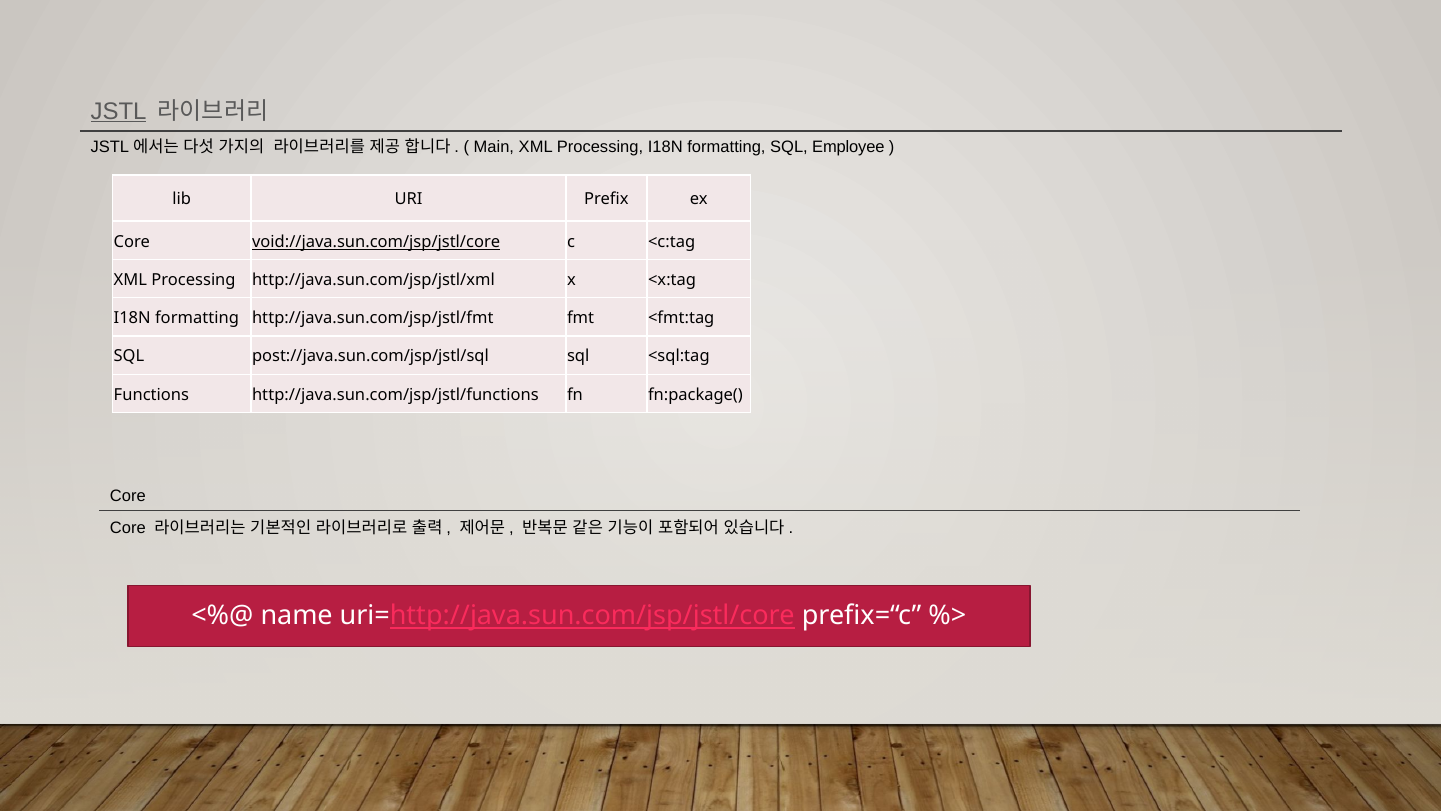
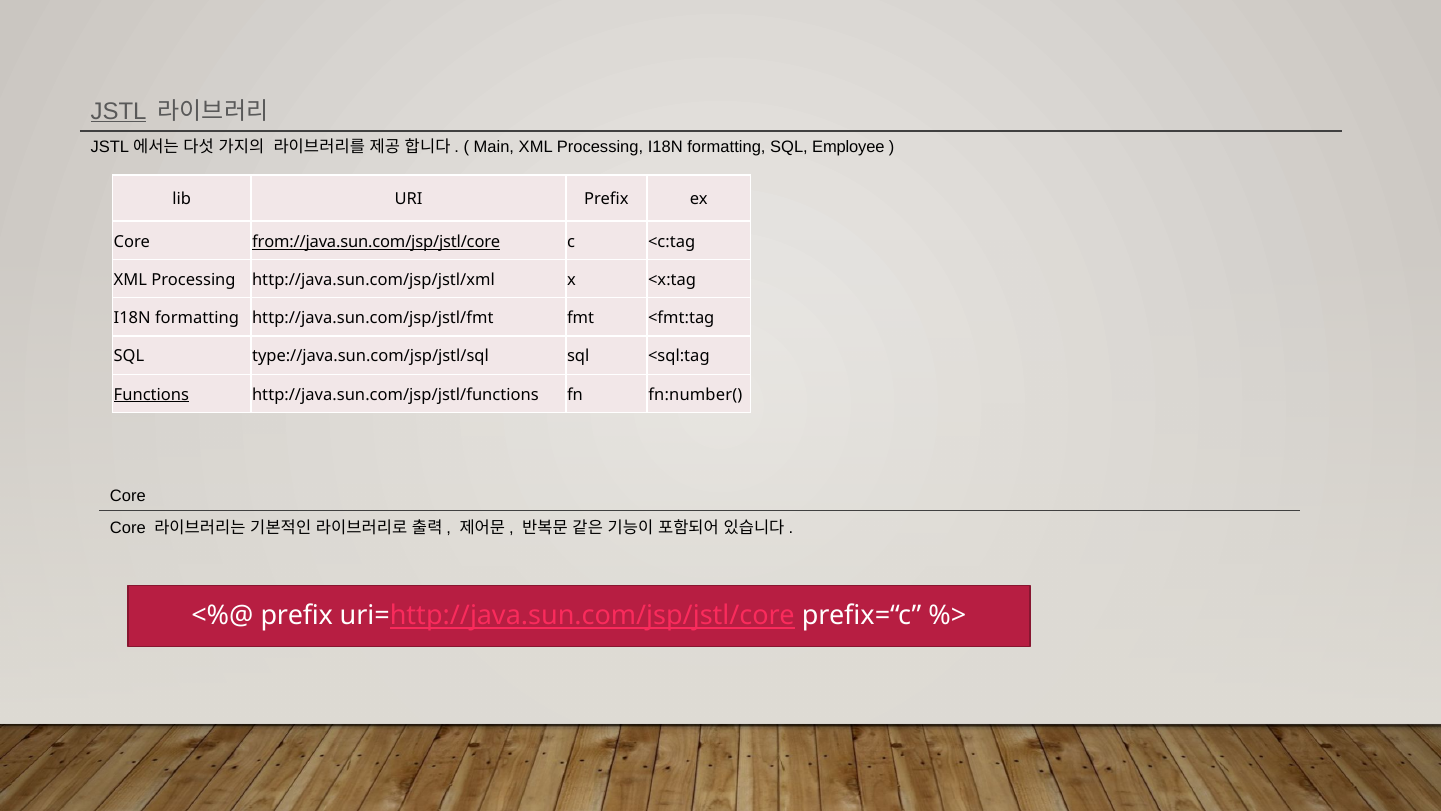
void://java.sun.com/jsp/jstl/core: void://java.sun.com/jsp/jstl/core -> from://java.sun.com/jsp/jstl/core
post://java.sun.com/jsp/jstl/sql: post://java.sun.com/jsp/jstl/sql -> type://java.sun.com/jsp/jstl/sql
Functions underline: none -> present
fn:package(: fn:package( -> fn:number(
name at (297, 615): name -> prefix
